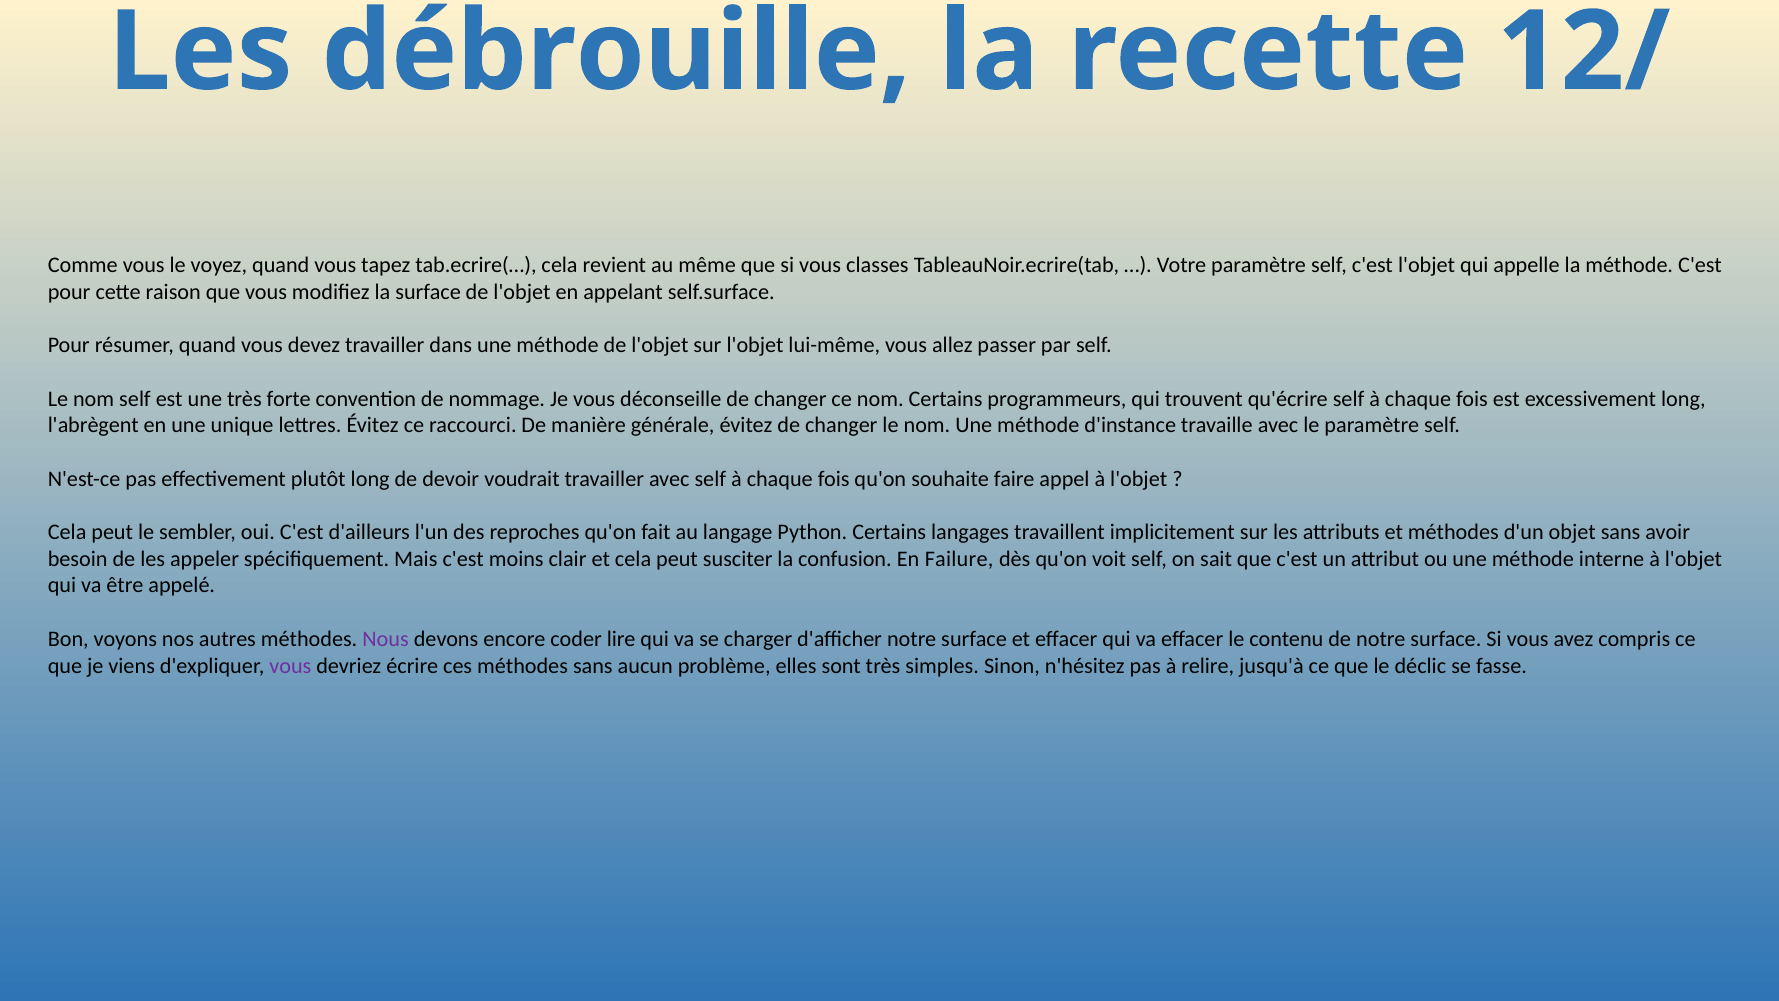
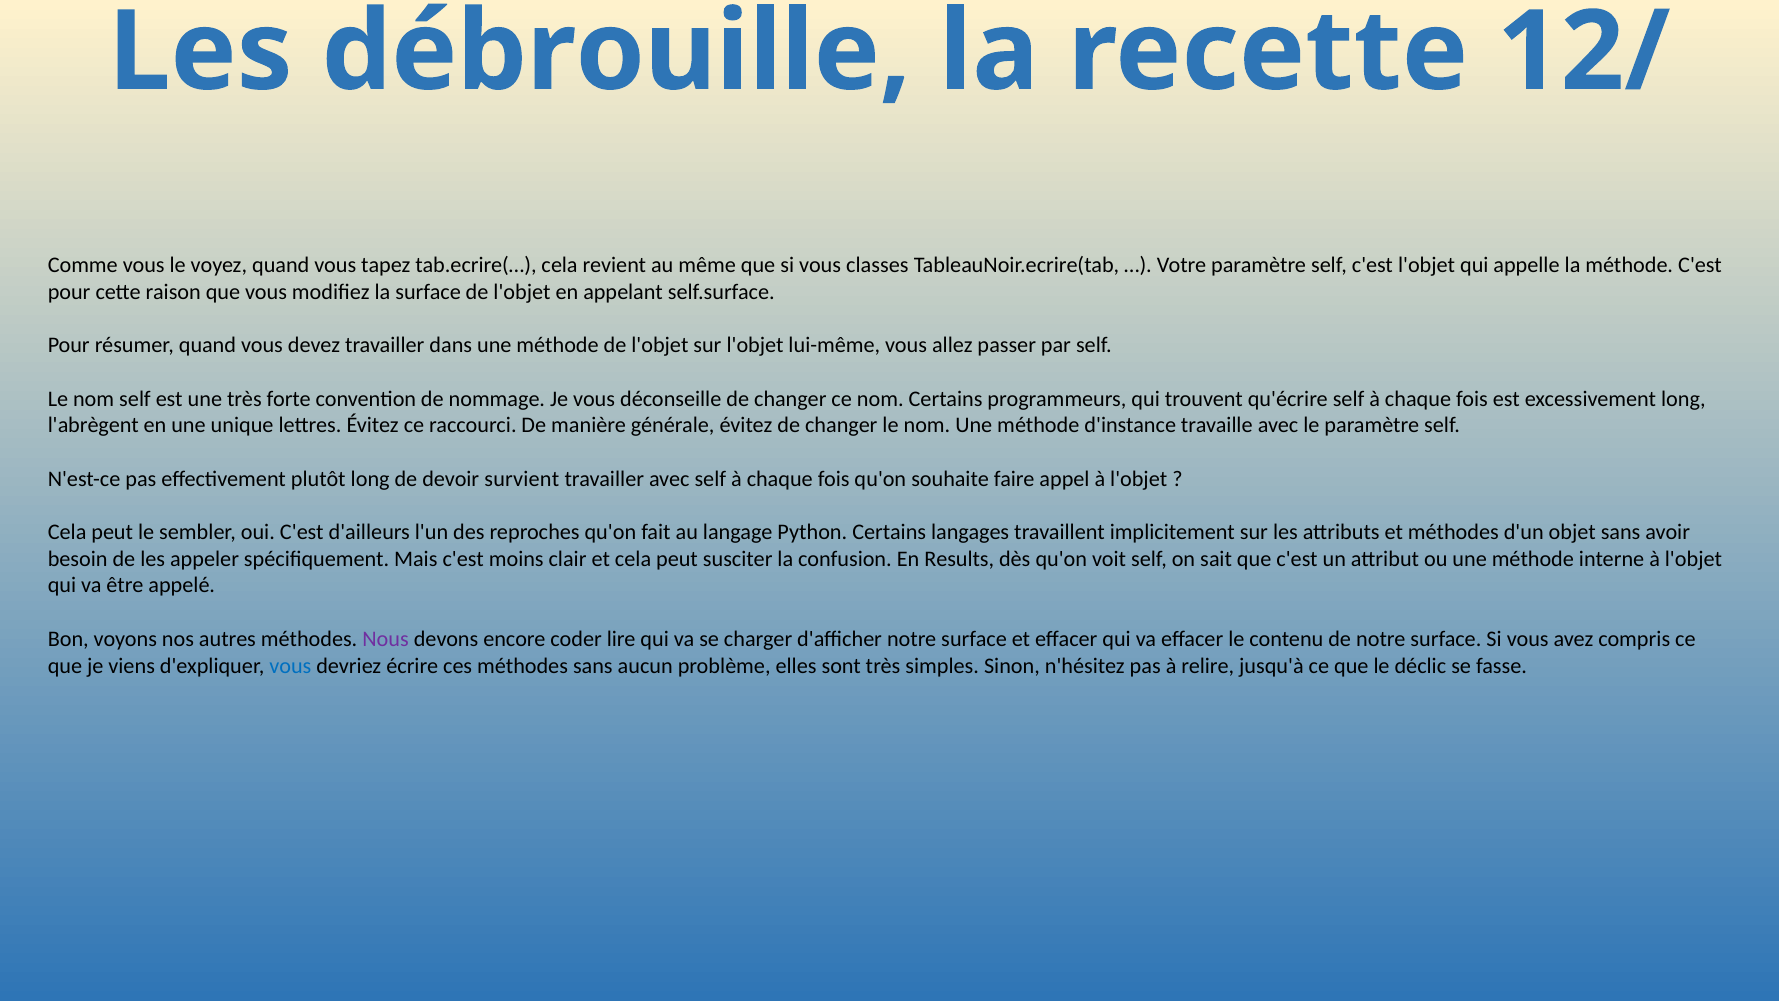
voudrait: voudrait -> survient
Failure: Failure -> Results
vous at (290, 666) colour: purple -> blue
